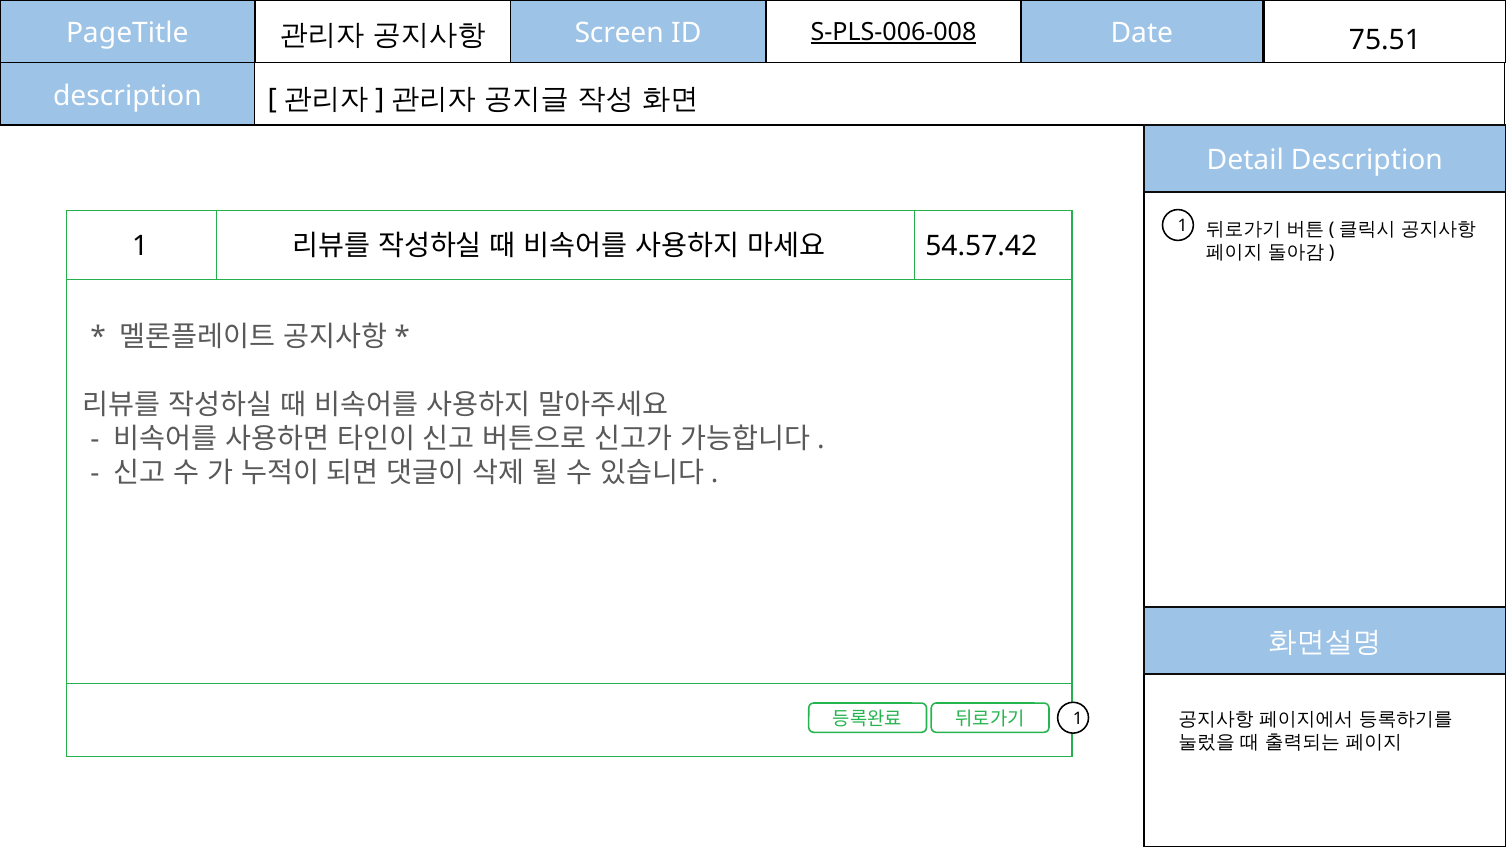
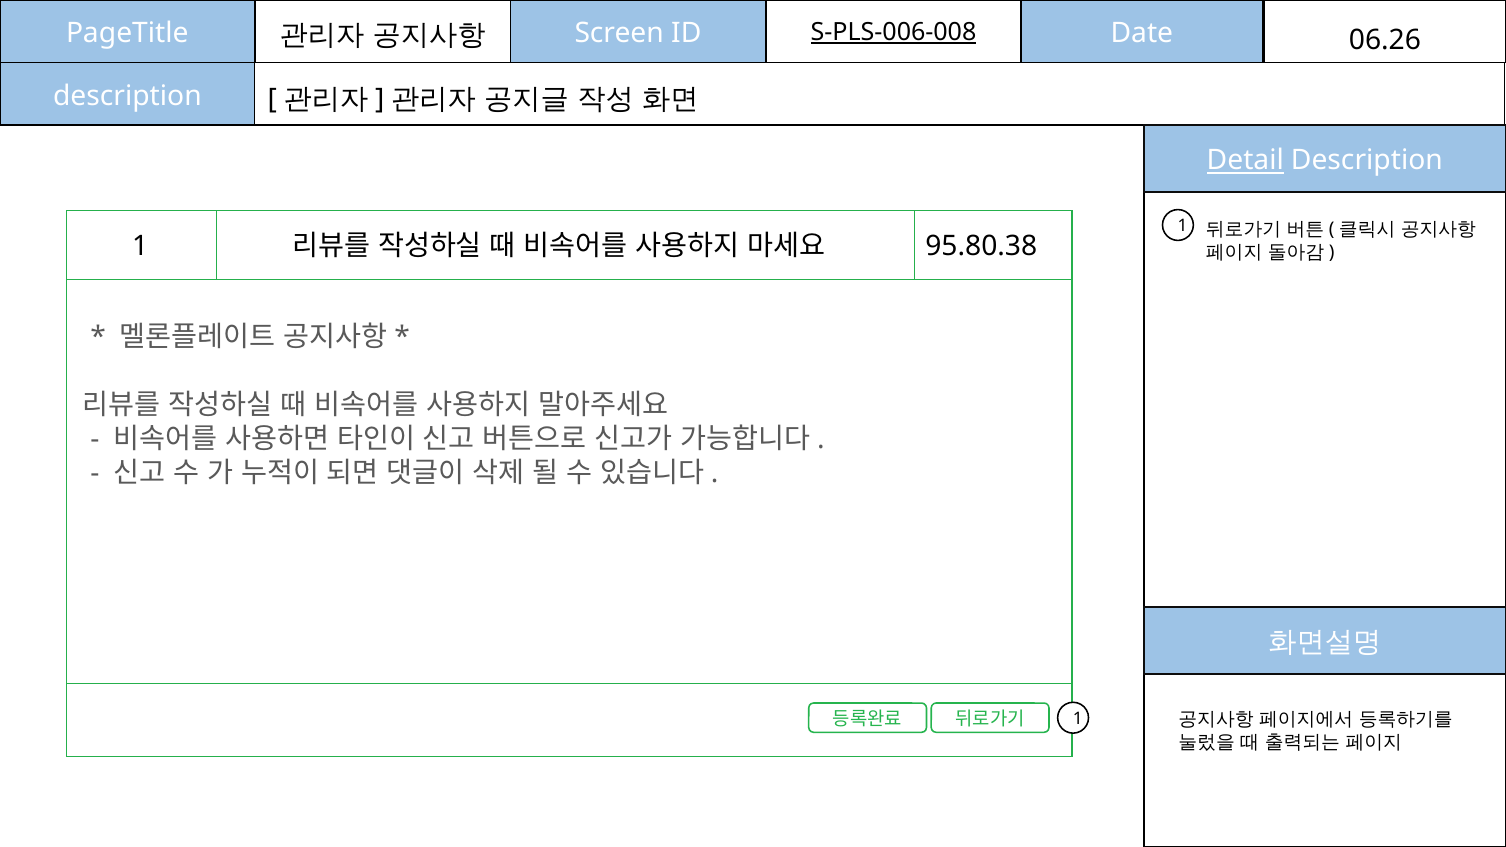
75.51: 75.51 -> 06.26
Detail underline: none -> present
54.57.42: 54.57.42 -> 95.80.38
